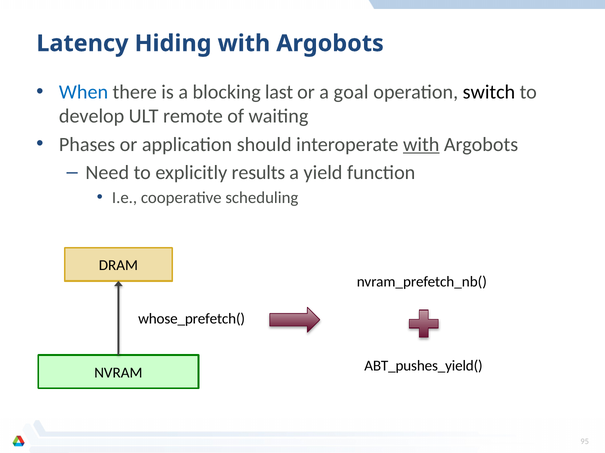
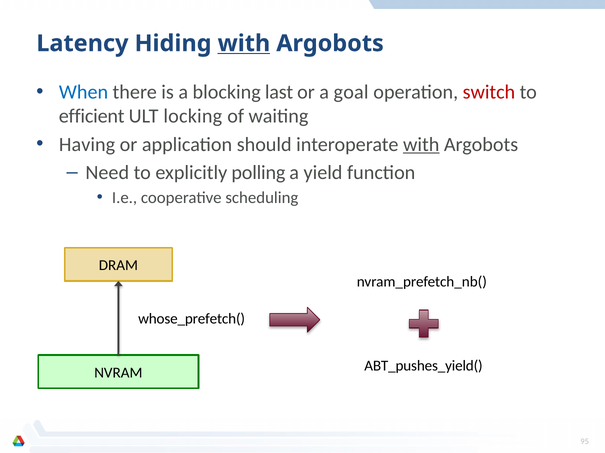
with at (244, 43) underline: none -> present
switch colour: black -> red
develop: develop -> efficient
remote: remote -> locking
Phases: Phases -> Having
results: results -> polling
